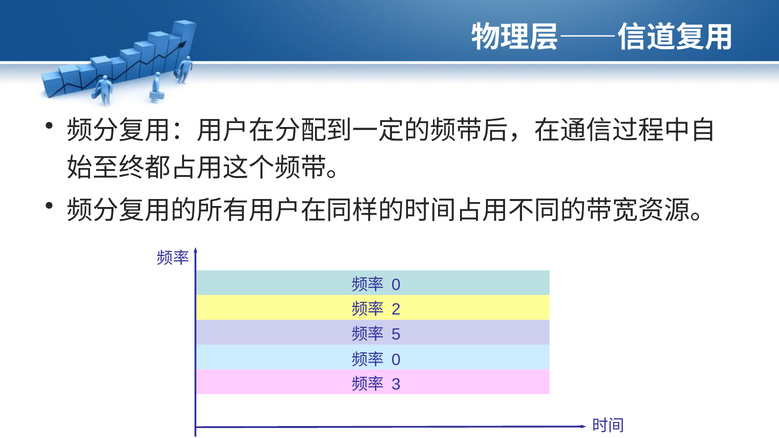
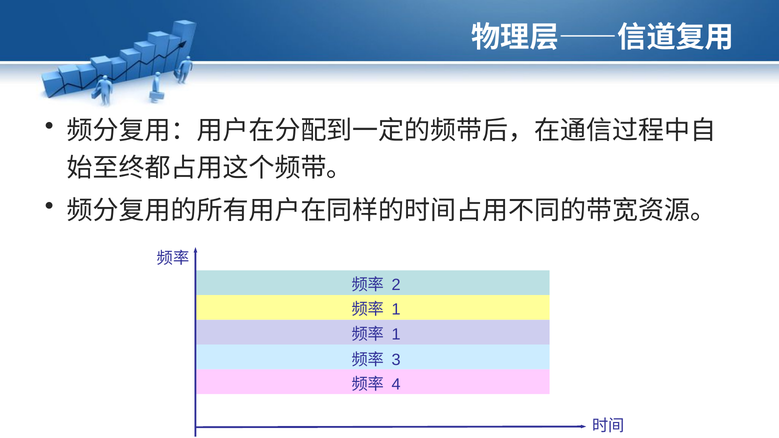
0 at (396, 285): 0 -> 2
2 at (396, 310): 2 -> 1
5 at (396, 335): 5 -> 1
0 at (396, 360): 0 -> 3
3: 3 -> 4
